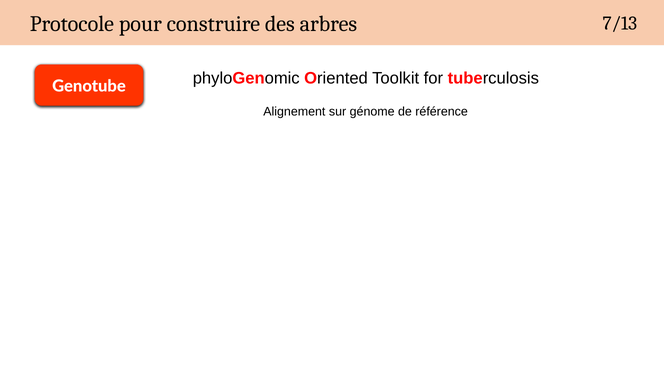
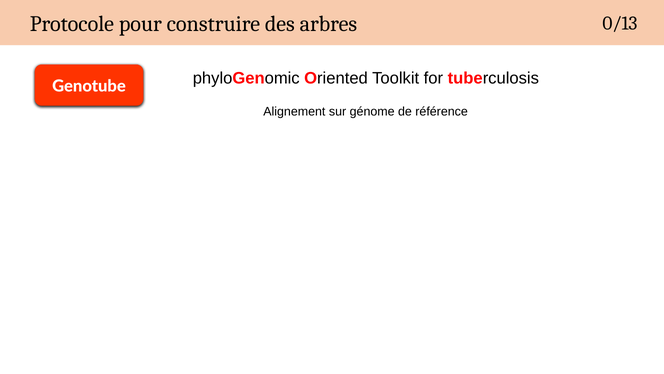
7/13: 7/13 -> 0/13
